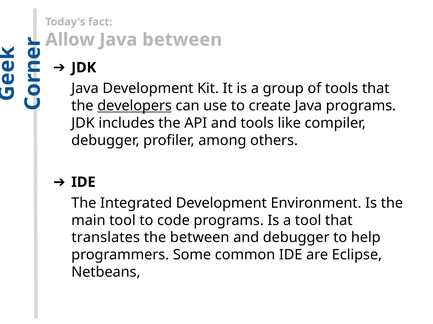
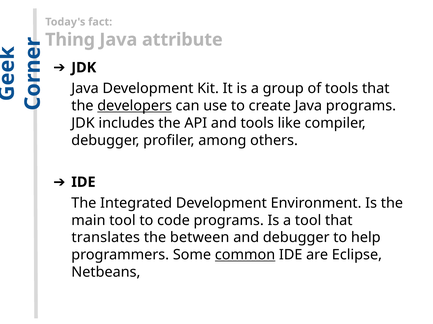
Allow: Allow -> Thing
Java between: between -> attribute
common underline: none -> present
